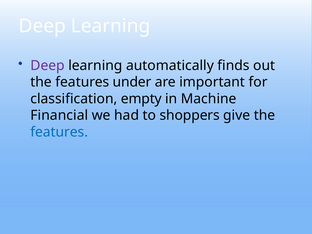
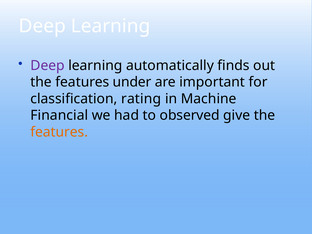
empty: empty -> rating
shoppers: shoppers -> observed
features at (59, 132) colour: blue -> orange
